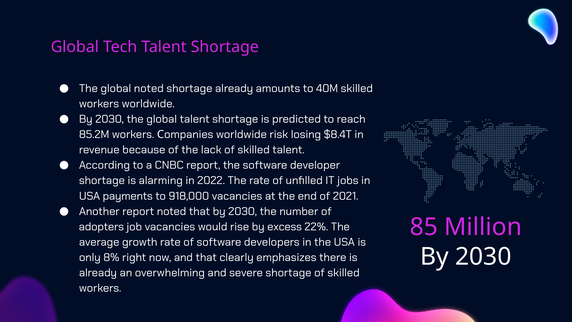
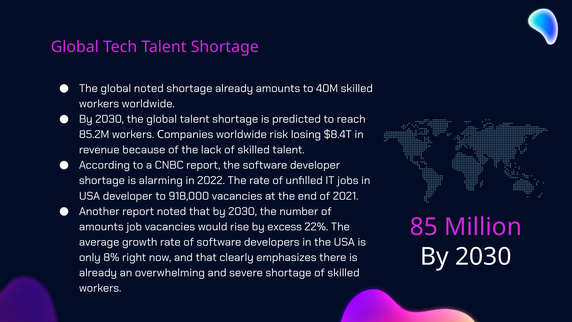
USA payments: payments -> developer
adopters at (101, 227): adopters -> amounts
